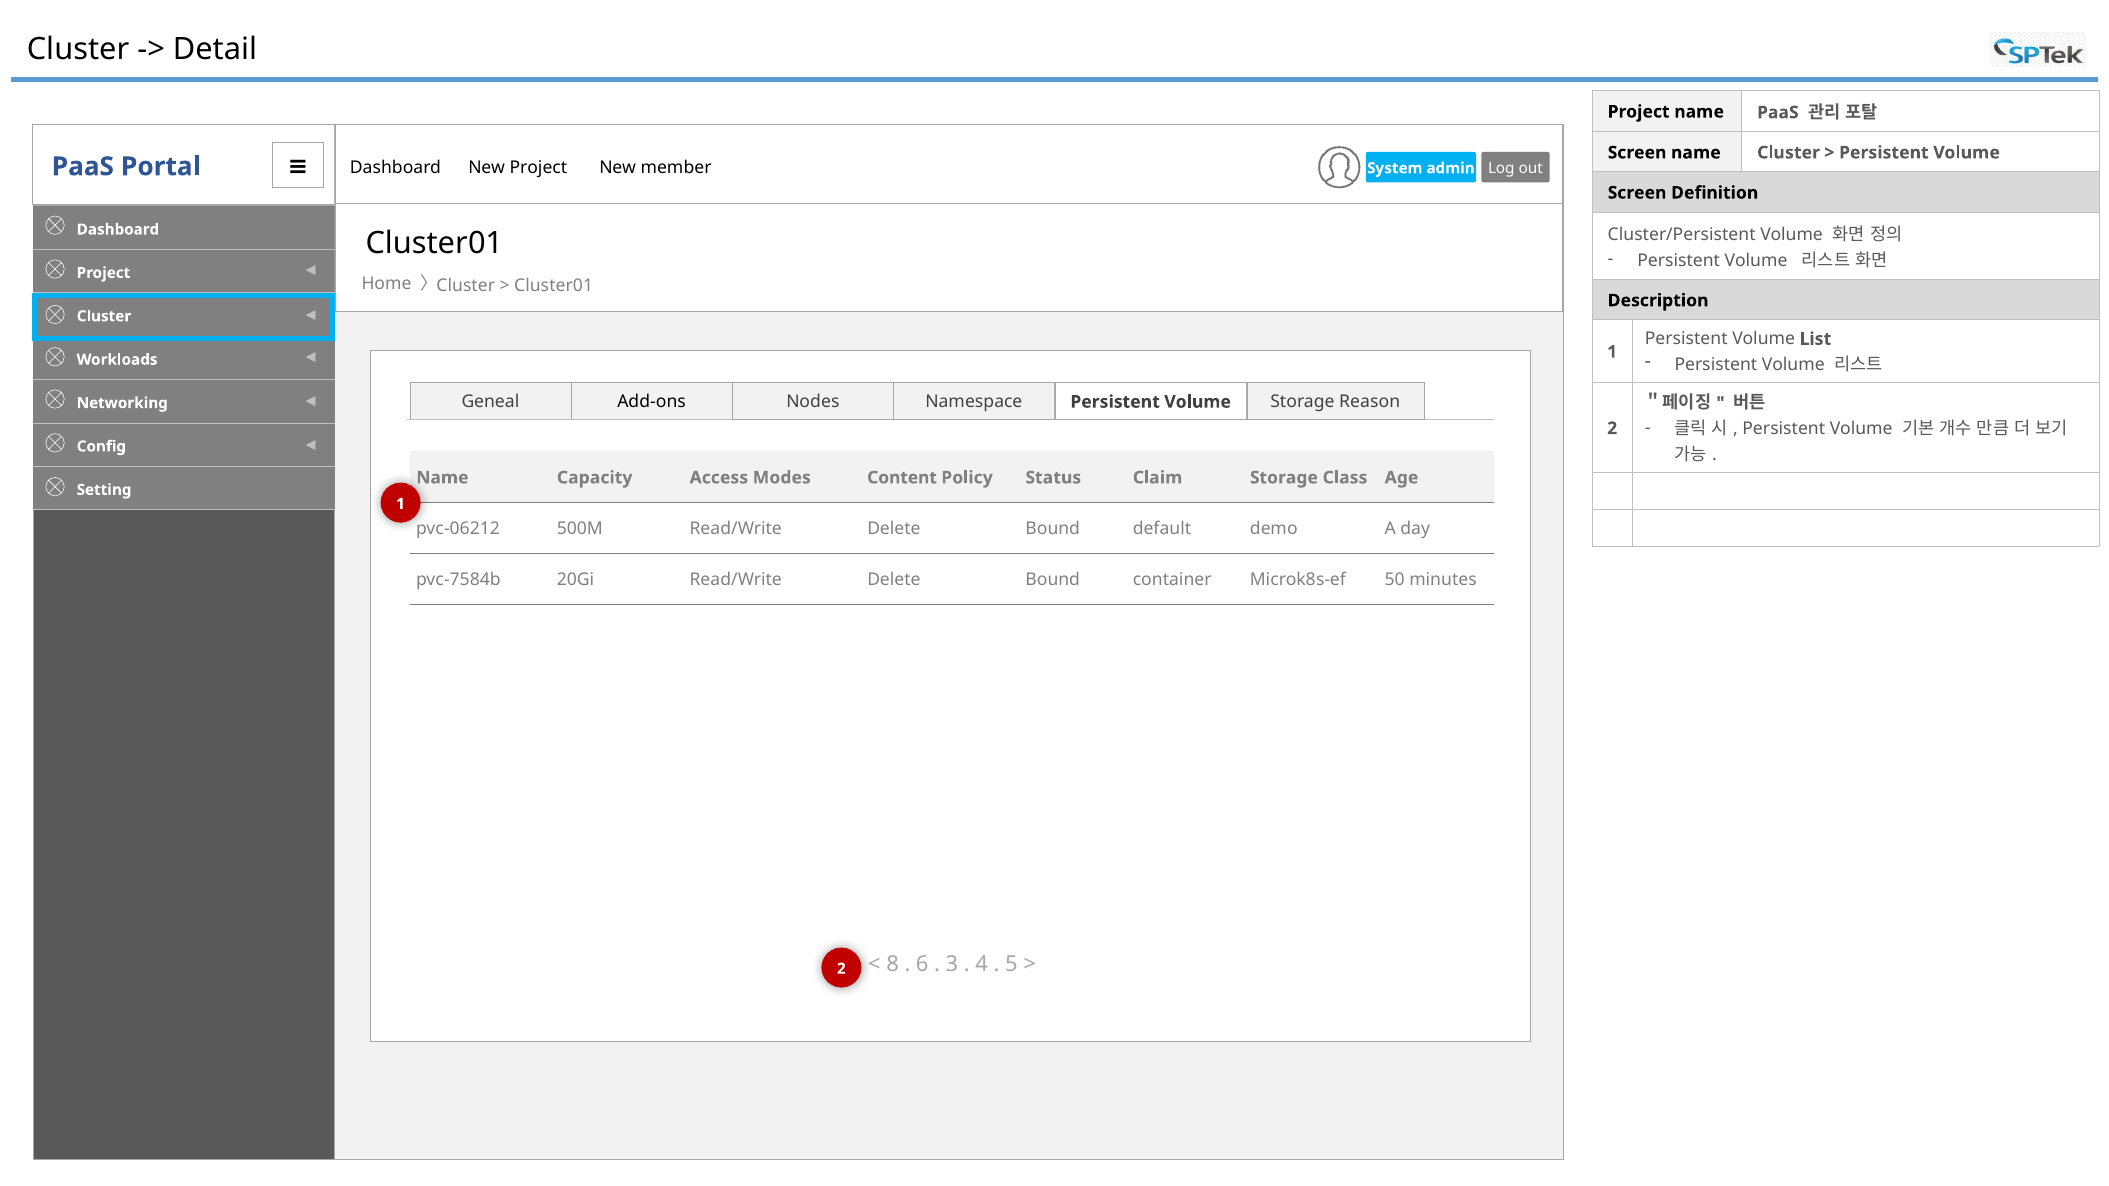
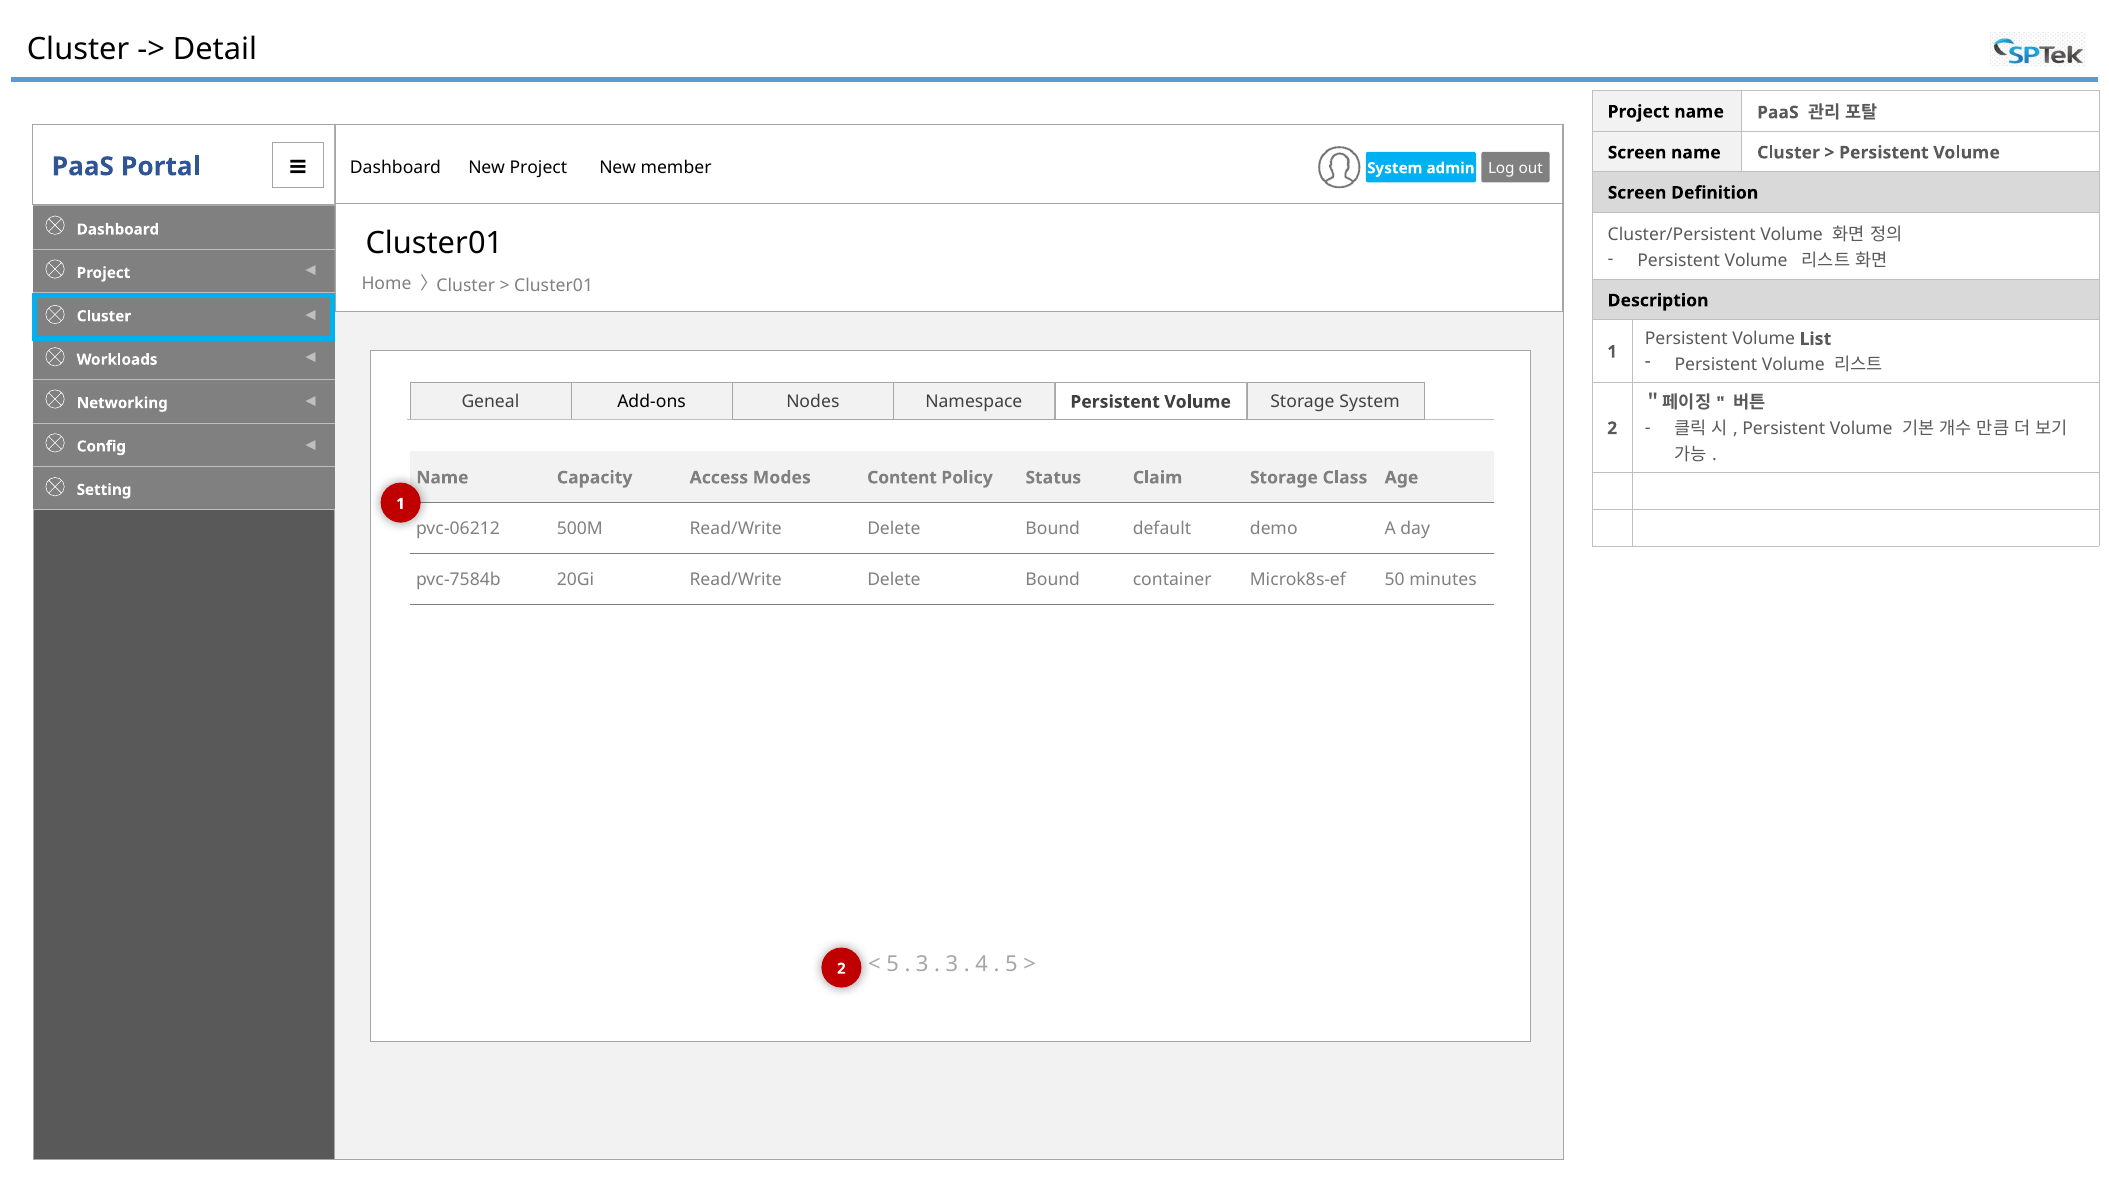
Storage Reason: Reason -> System
8 at (893, 965): 8 -> 5
6 at (922, 965): 6 -> 3
